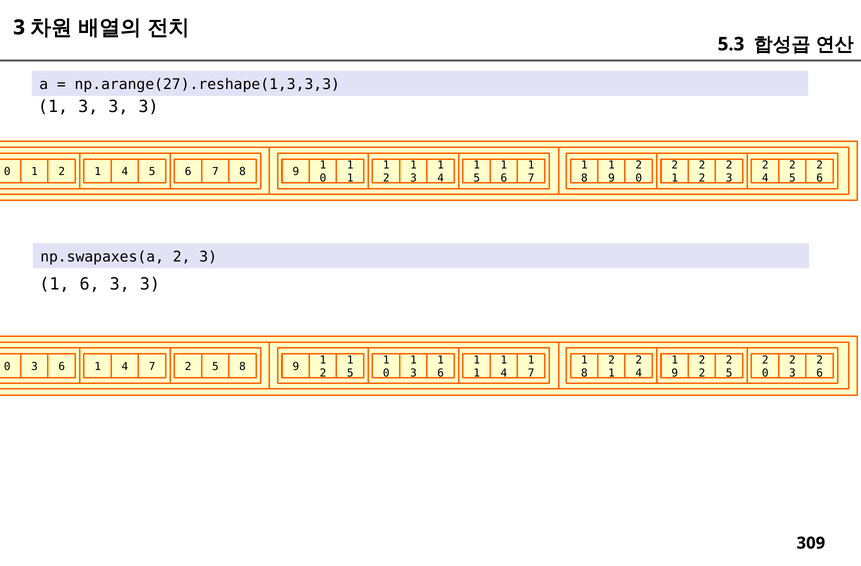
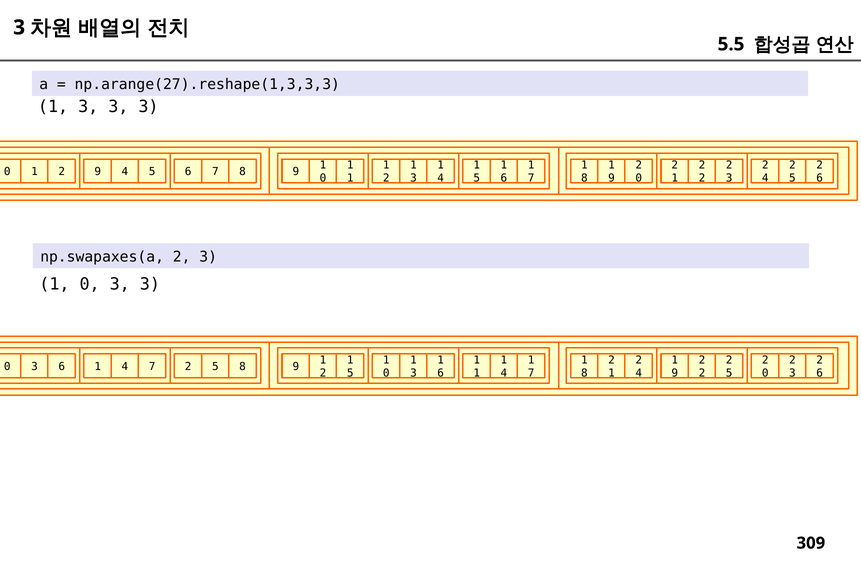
5.3: 5.3 -> 5.5
0 1 2 1: 1 -> 9
6 at (90, 284): 6 -> 0
